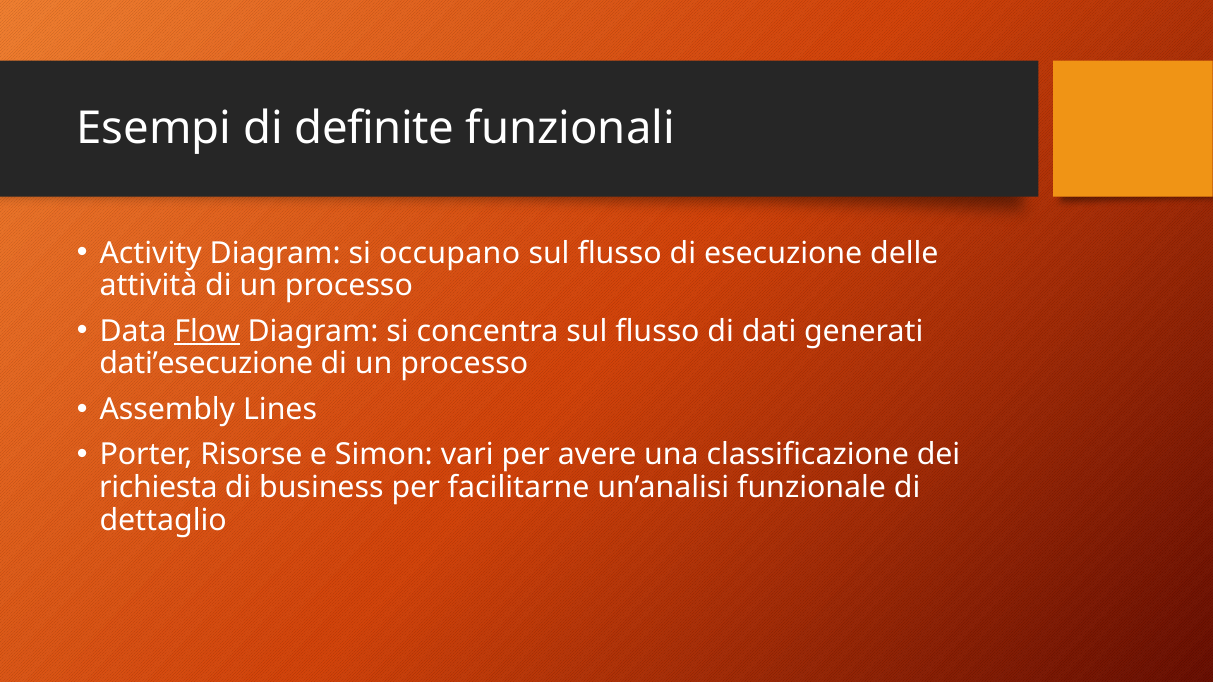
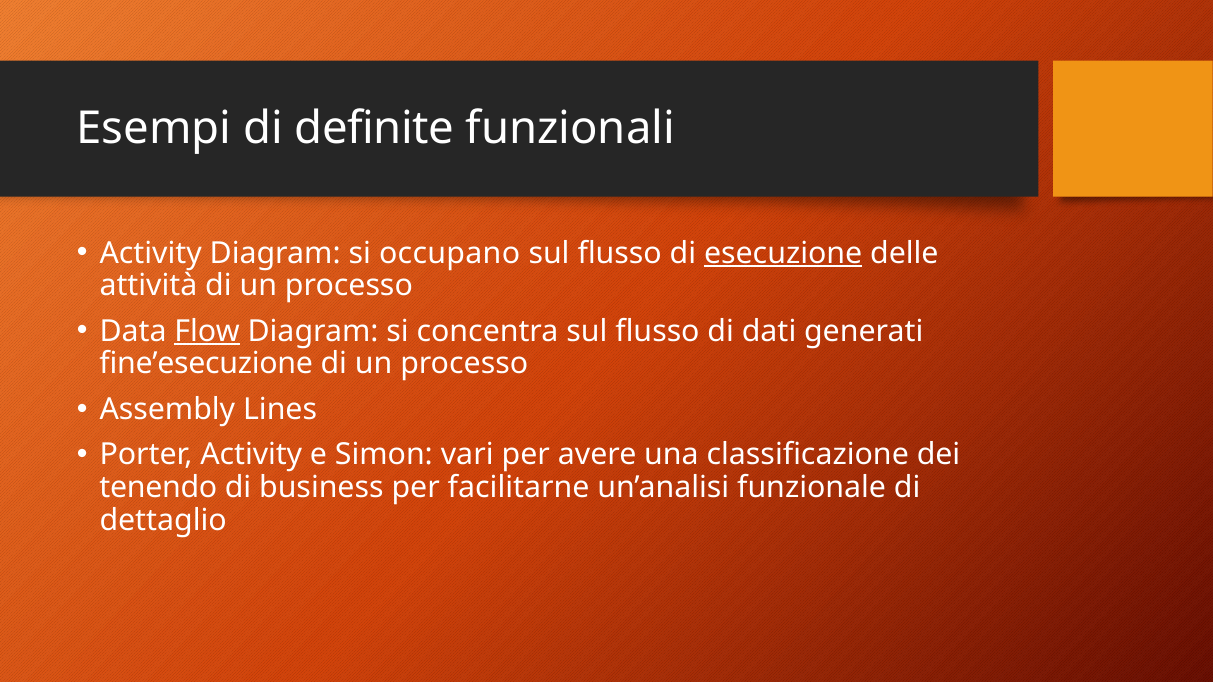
esecuzione underline: none -> present
dati’esecuzione: dati’esecuzione -> fine’esecuzione
Porter Risorse: Risorse -> Activity
richiesta: richiesta -> tenendo
